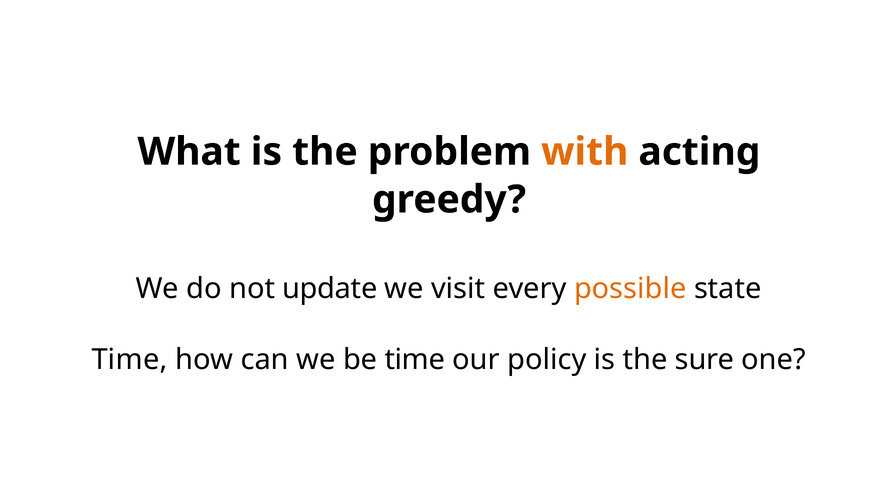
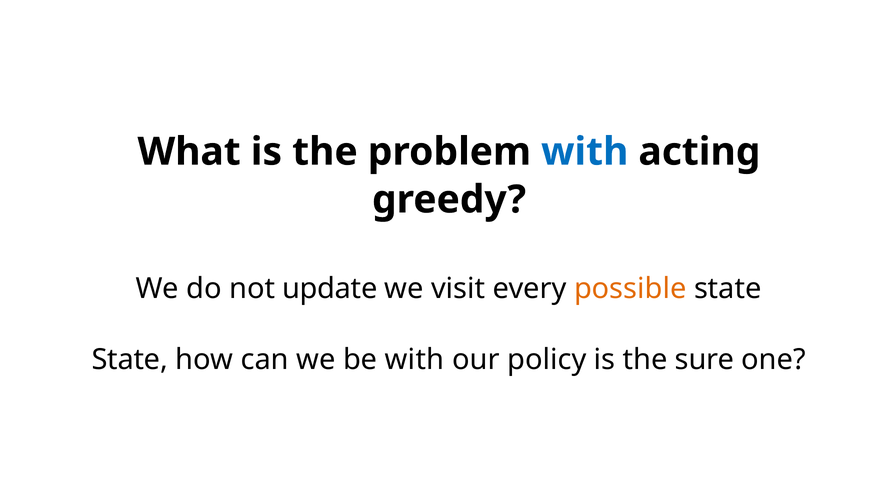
with at (585, 152) colour: orange -> blue
Time at (130, 360): Time -> State
be time: time -> with
